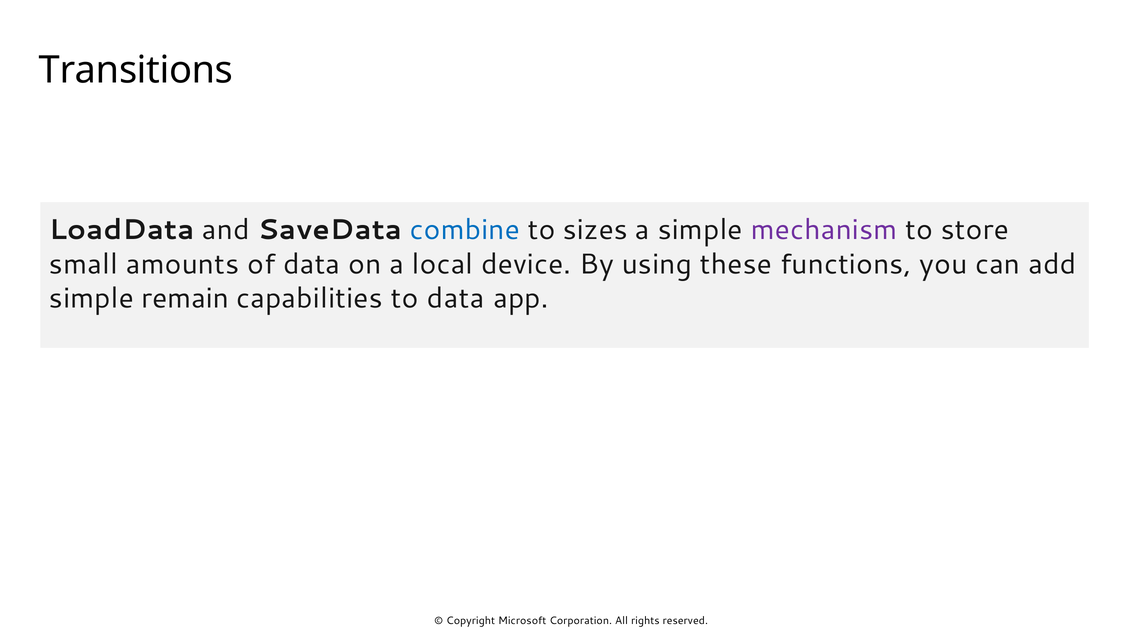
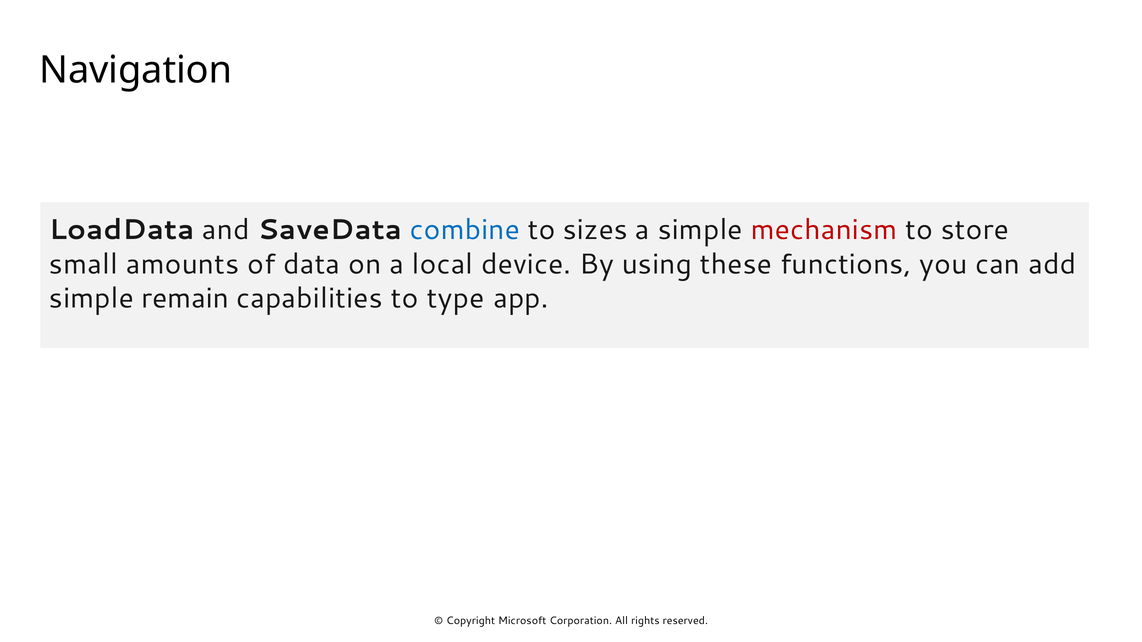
Transitions: Transitions -> Navigation
mechanism colour: purple -> red
to data: data -> type
